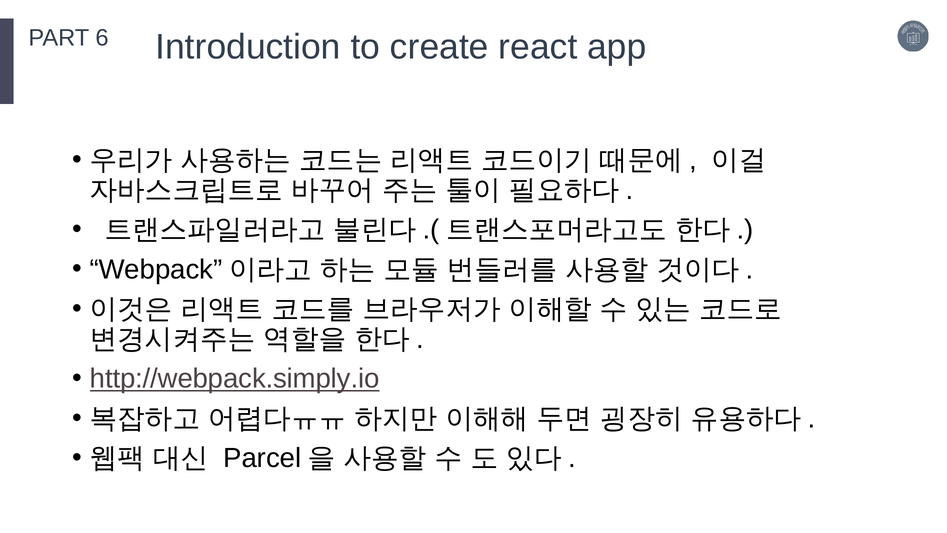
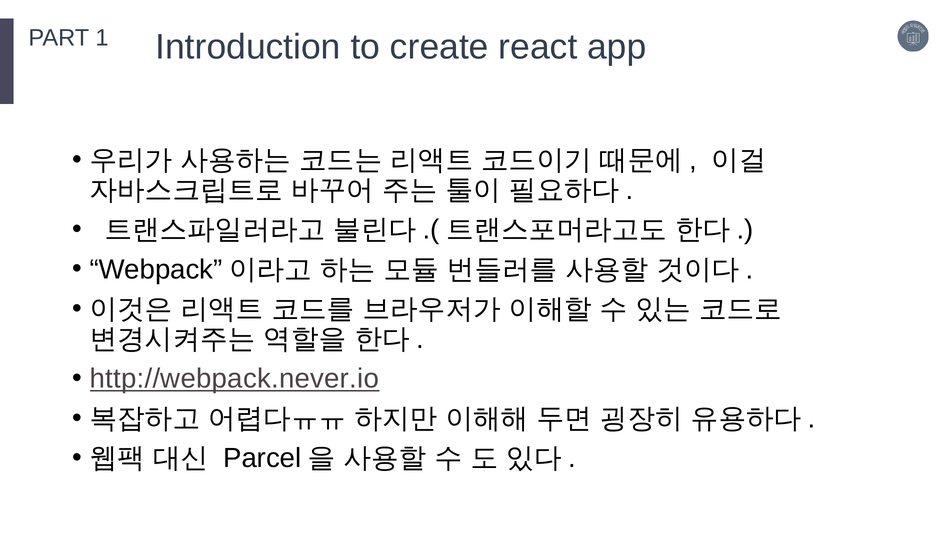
6: 6 -> 1
http://webpack.simply.io: http://webpack.simply.io -> http://webpack.never.io
